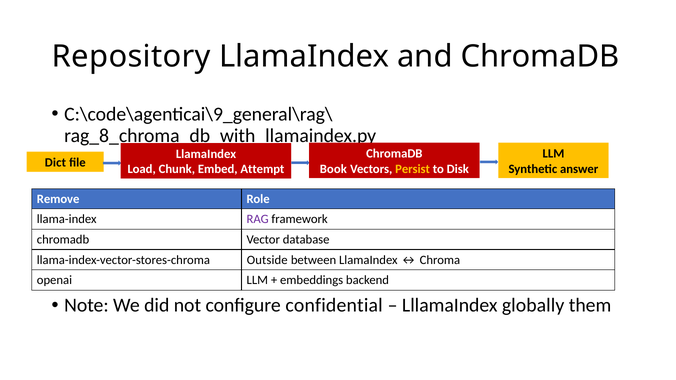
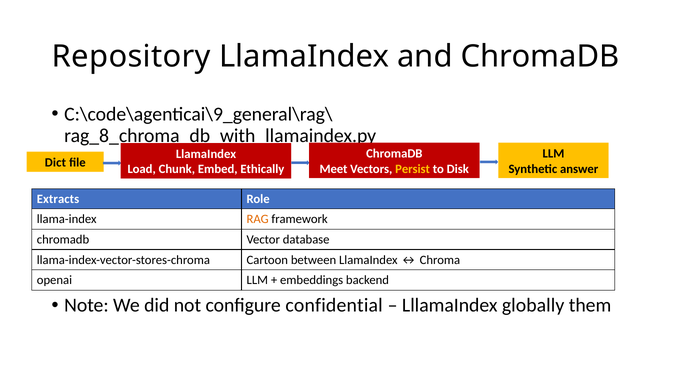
Book: Book -> Meet
Attempt: Attempt -> Ethically
Remove: Remove -> Extracts
RAG colour: purple -> orange
Outside: Outside -> Cartoon
